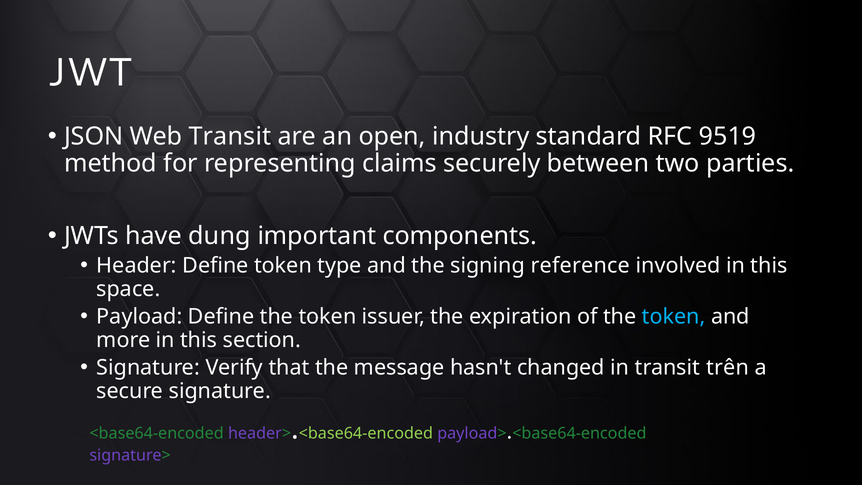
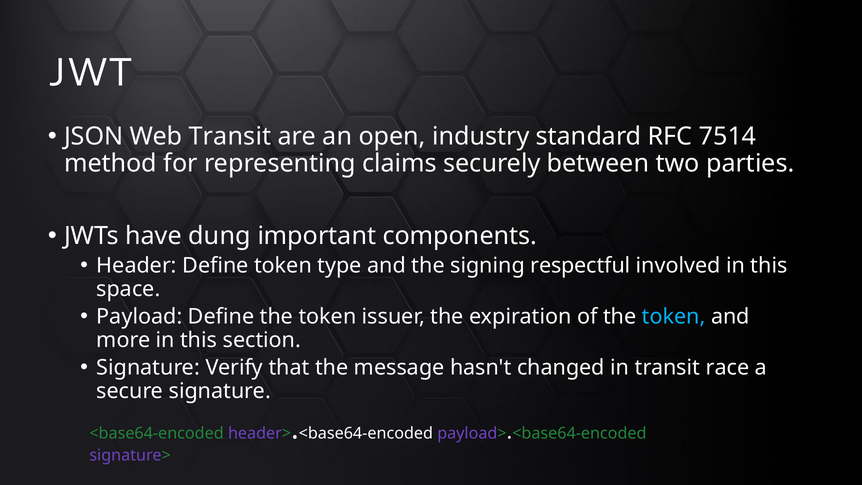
9519: 9519 -> 7514
reference: reference -> respectful
trên: trên -> race
<base64-encoded at (366, 433) colour: light green -> white
